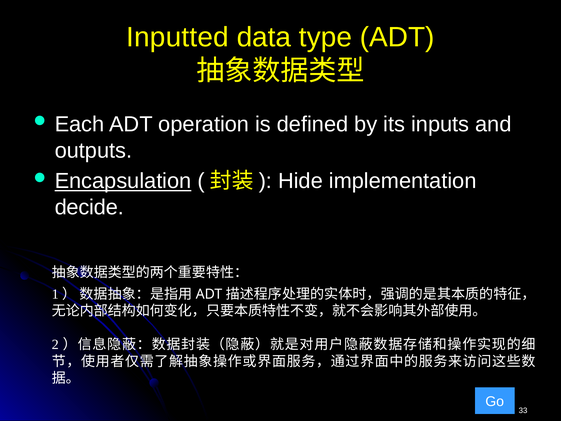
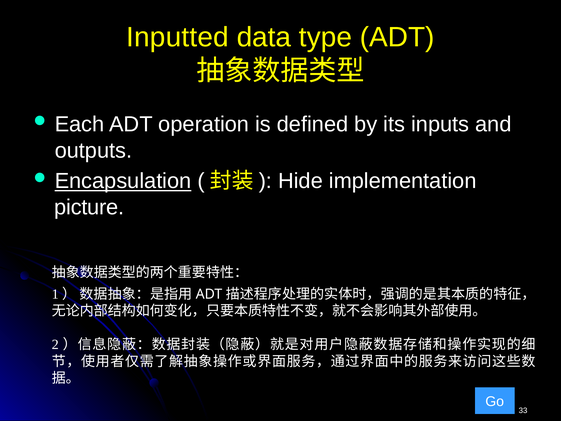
decide: decide -> picture
